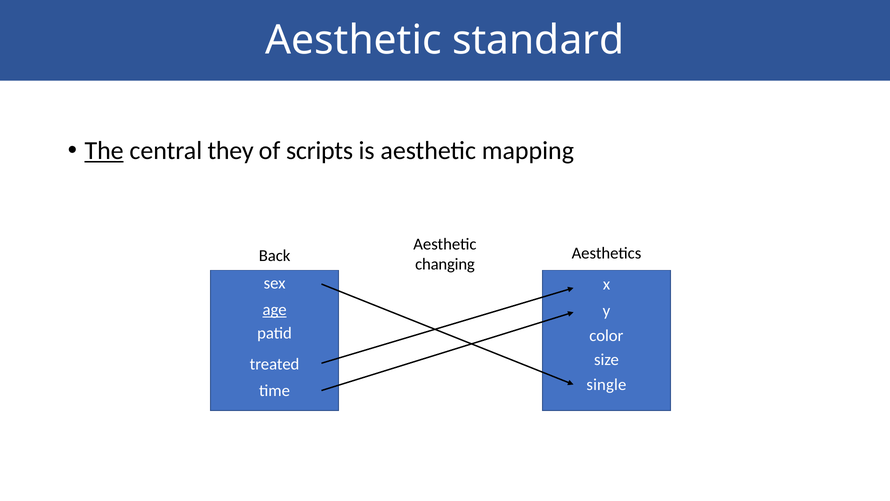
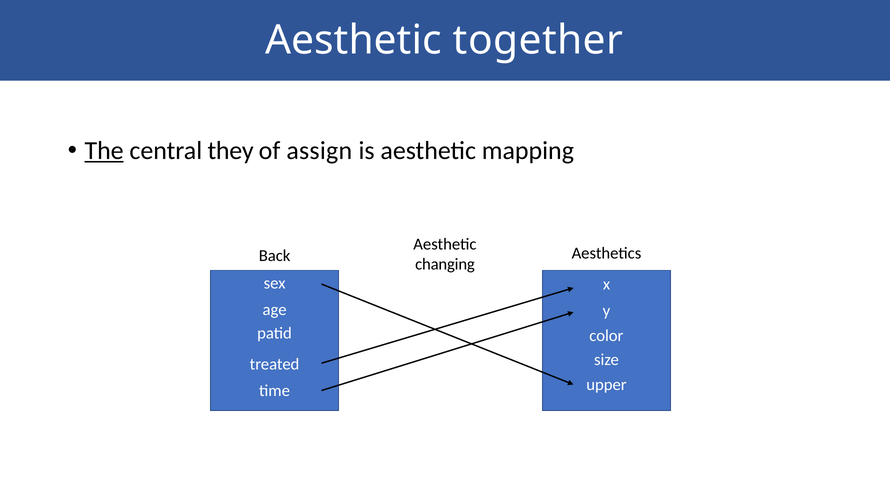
standard: standard -> together
scripts: scripts -> assign
age underline: present -> none
single: single -> upper
